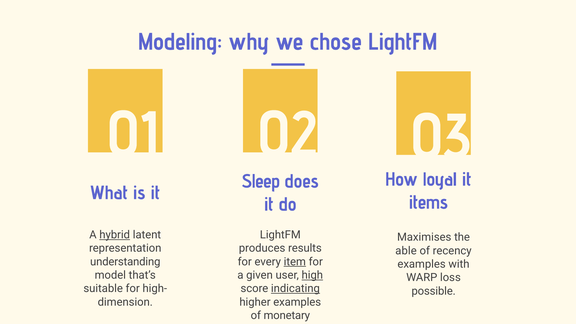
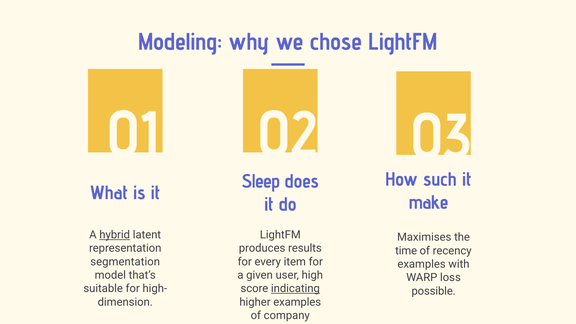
loyal: loyal -> such
items: items -> make
able: able -> time
understanding: understanding -> segmentation
item underline: present -> none
high underline: present -> none
monetary: monetary -> company
